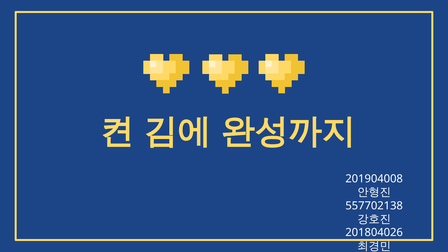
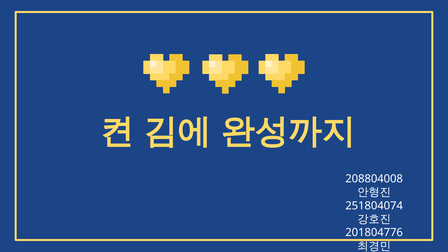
201904008: 201904008 -> 208804008
557702138: 557702138 -> 251804074
201804026: 201804026 -> 201804776
